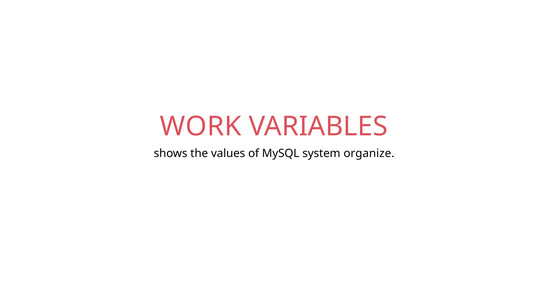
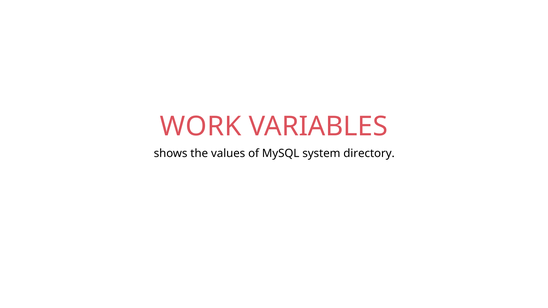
organize: organize -> directory
